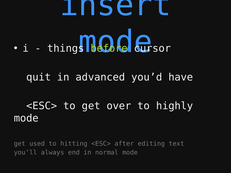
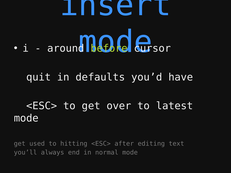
things: things -> around
advanced: advanced -> defaults
highly: highly -> latest
